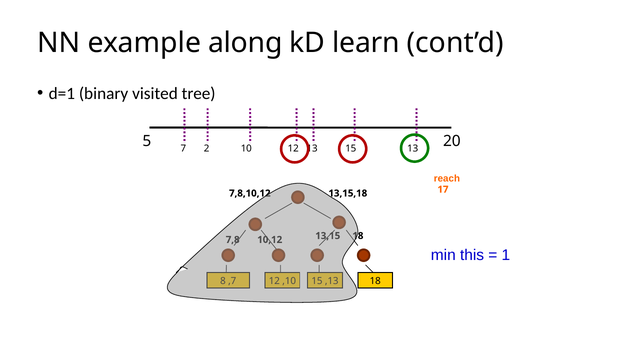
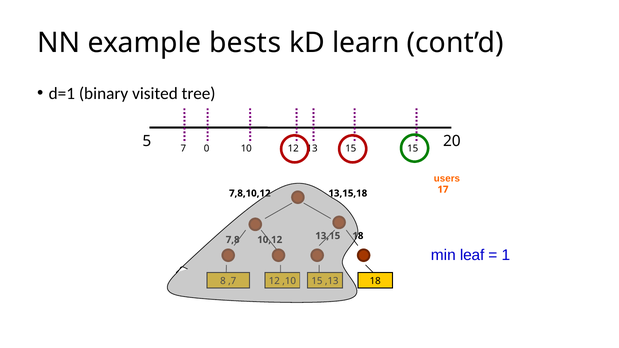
along: along -> bests
2: 2 -> 0
13 at (413, 149): 13 -> 15
reach: reach -> users
this: this -> leaf
